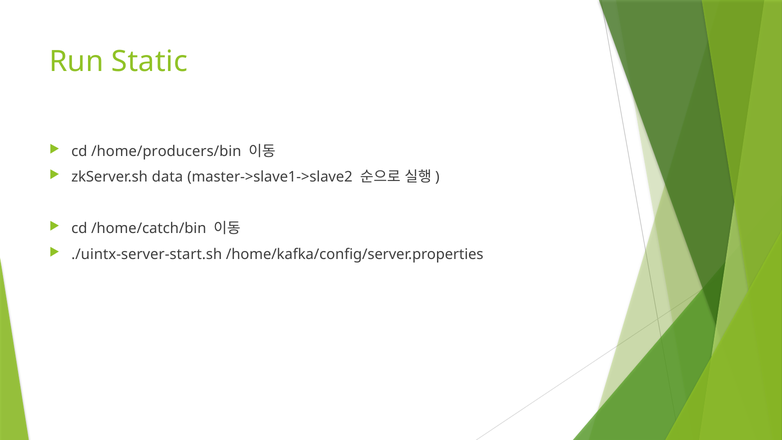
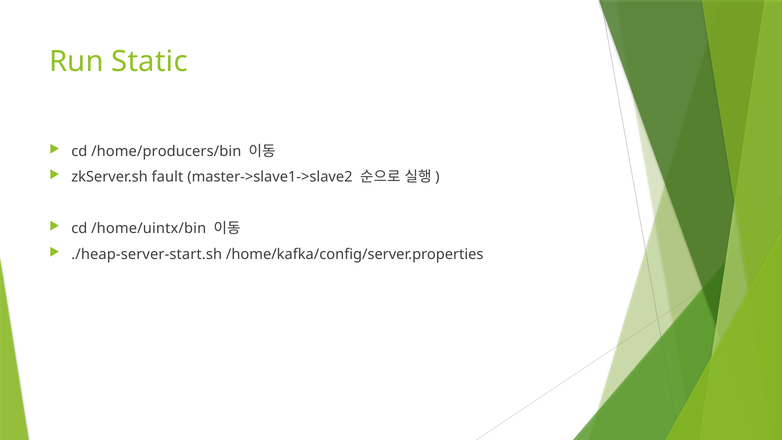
data: data -> fault
/home/catch/bin: /home/catch/bin -> /home/uintx/bin
./uintx-server-start.sh: ./uintx-server-start.sh -> ./heap-server-start.sh
